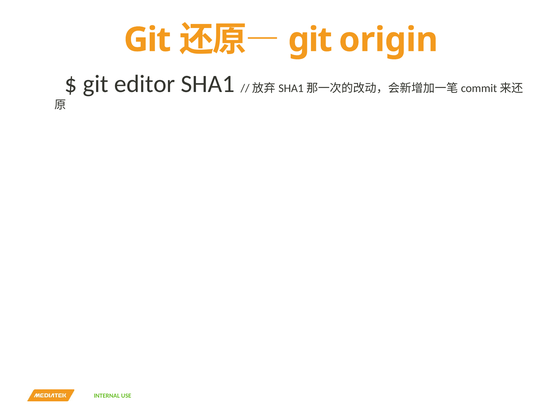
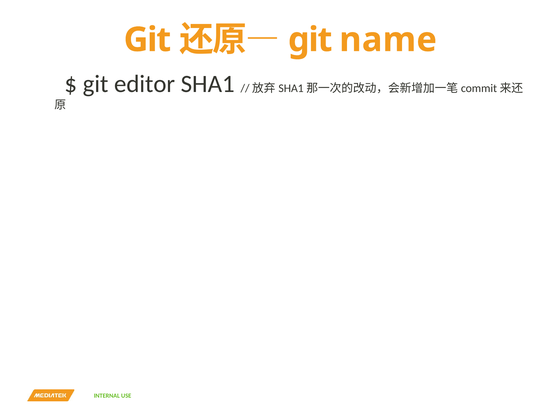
origin: origin -> name
